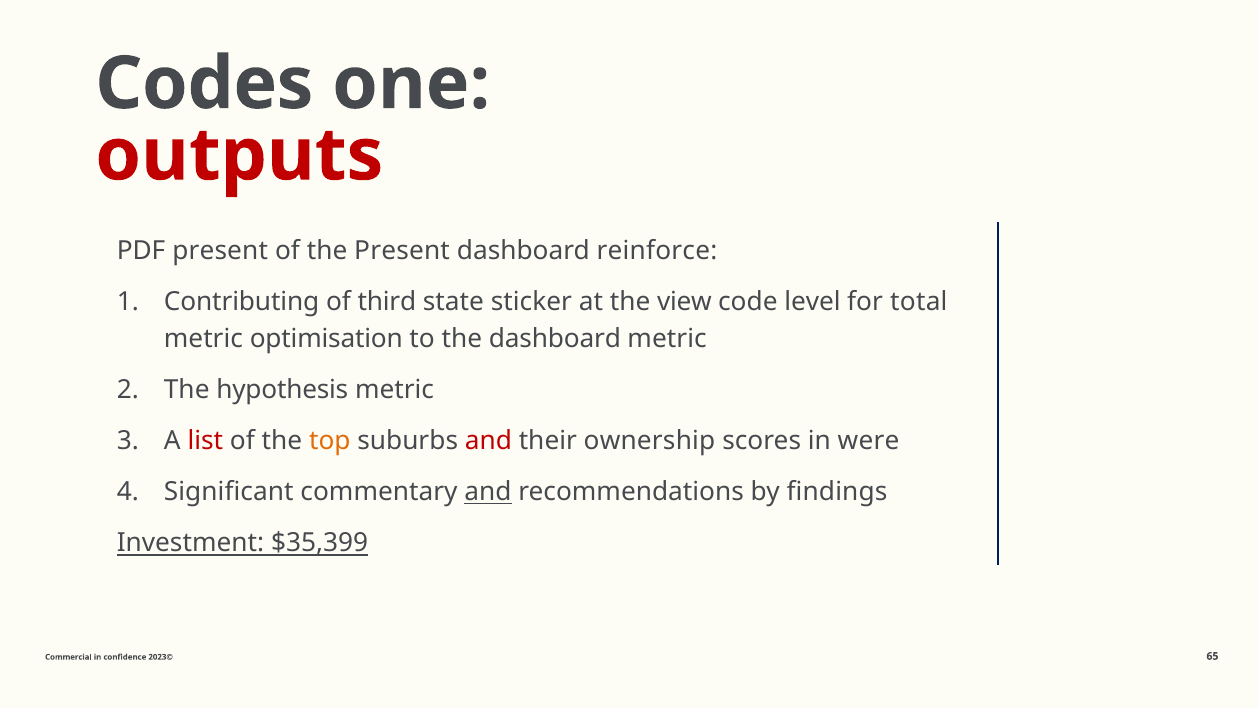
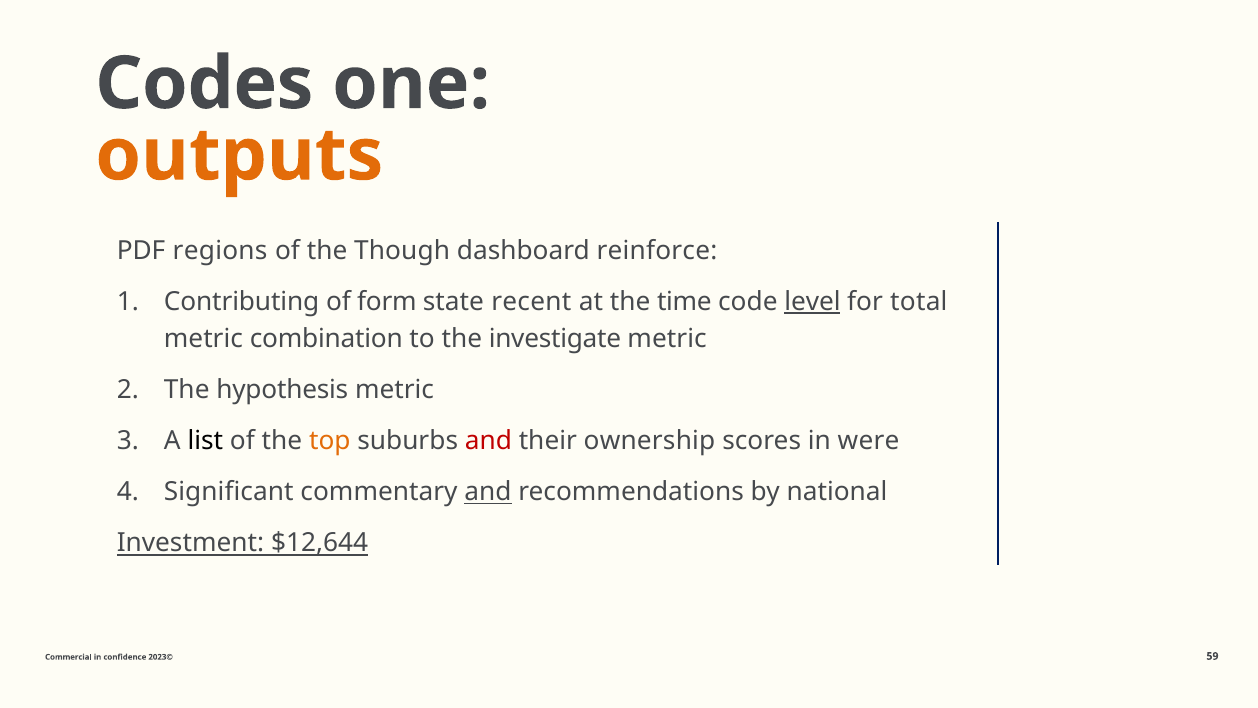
outputs colour: red -> orange
PDF present: present -> regions
the Present: Present -> Though
third: third -> form
sticker: sticker -> recent
view: view -> time
level underline: none -> present
optimisation: optimisation -> combination
the dashboard: dashboard -> investigate
list colour: red -> black
findings: findings -> national
$35,399: $35,399 -> $12,644
65: 65 -> 59
